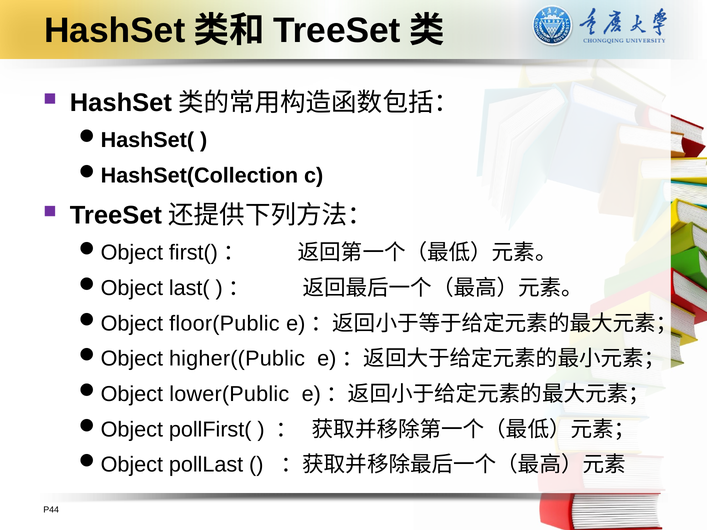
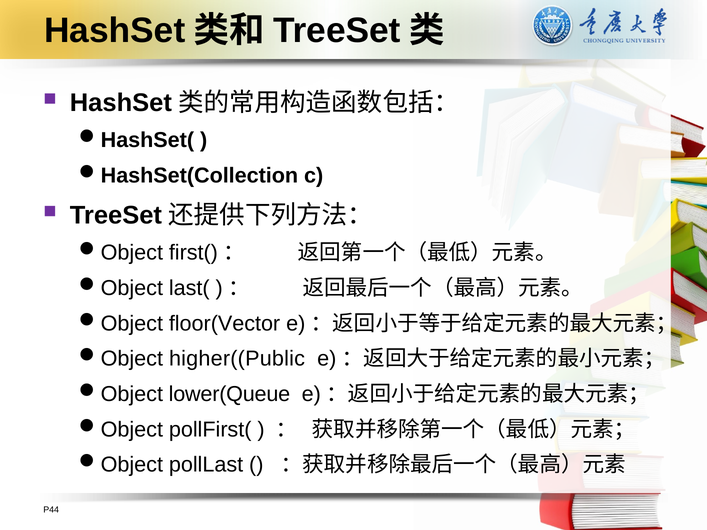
floor(Public: floor(Public -> floor(Vector
lower(Public: lower(Public -> lower(Queue
